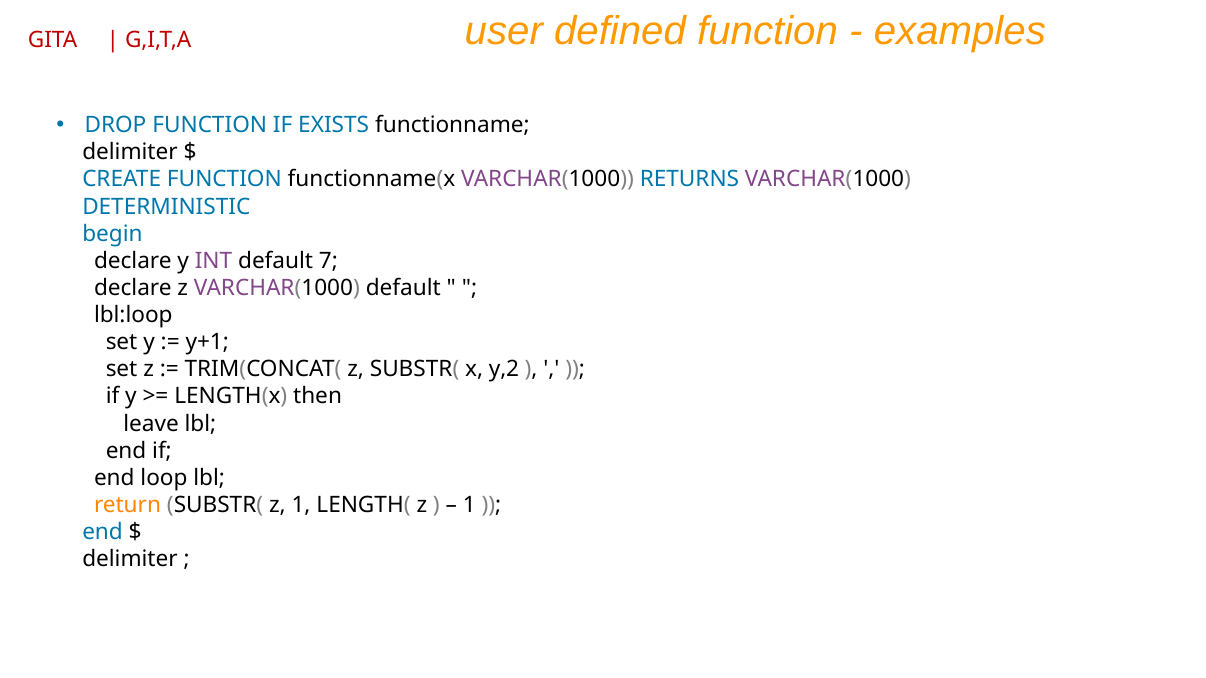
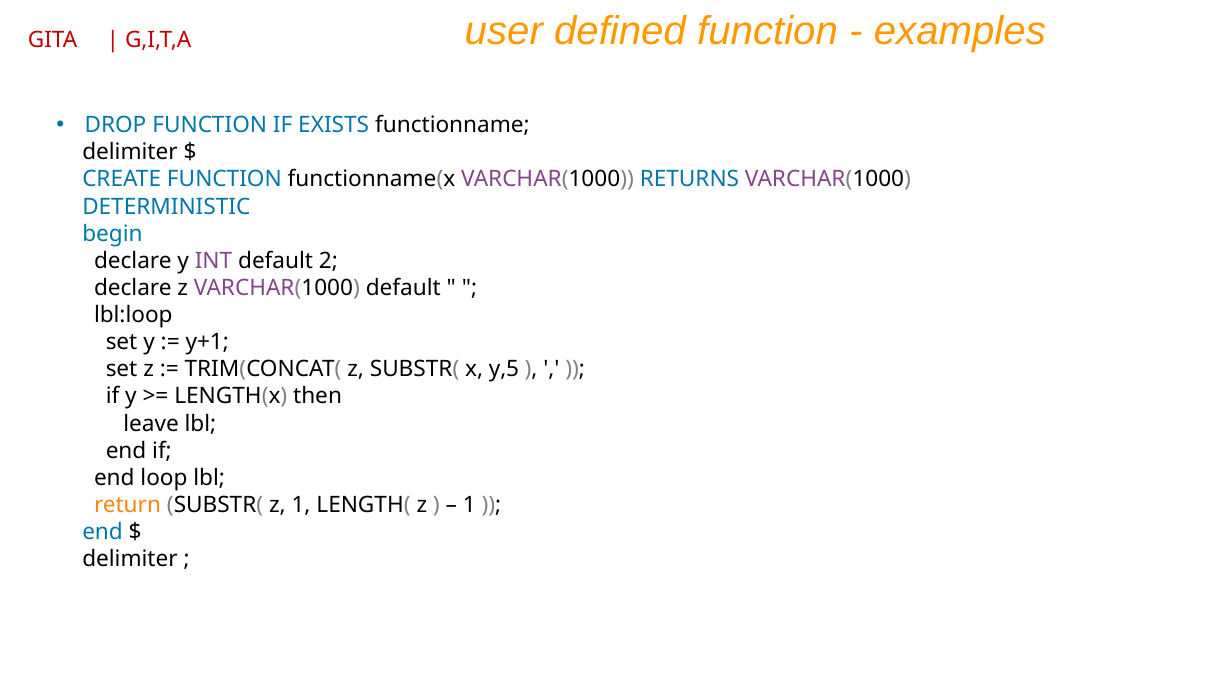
7: 7 -> 2
y,2: y,2 -> y,5
